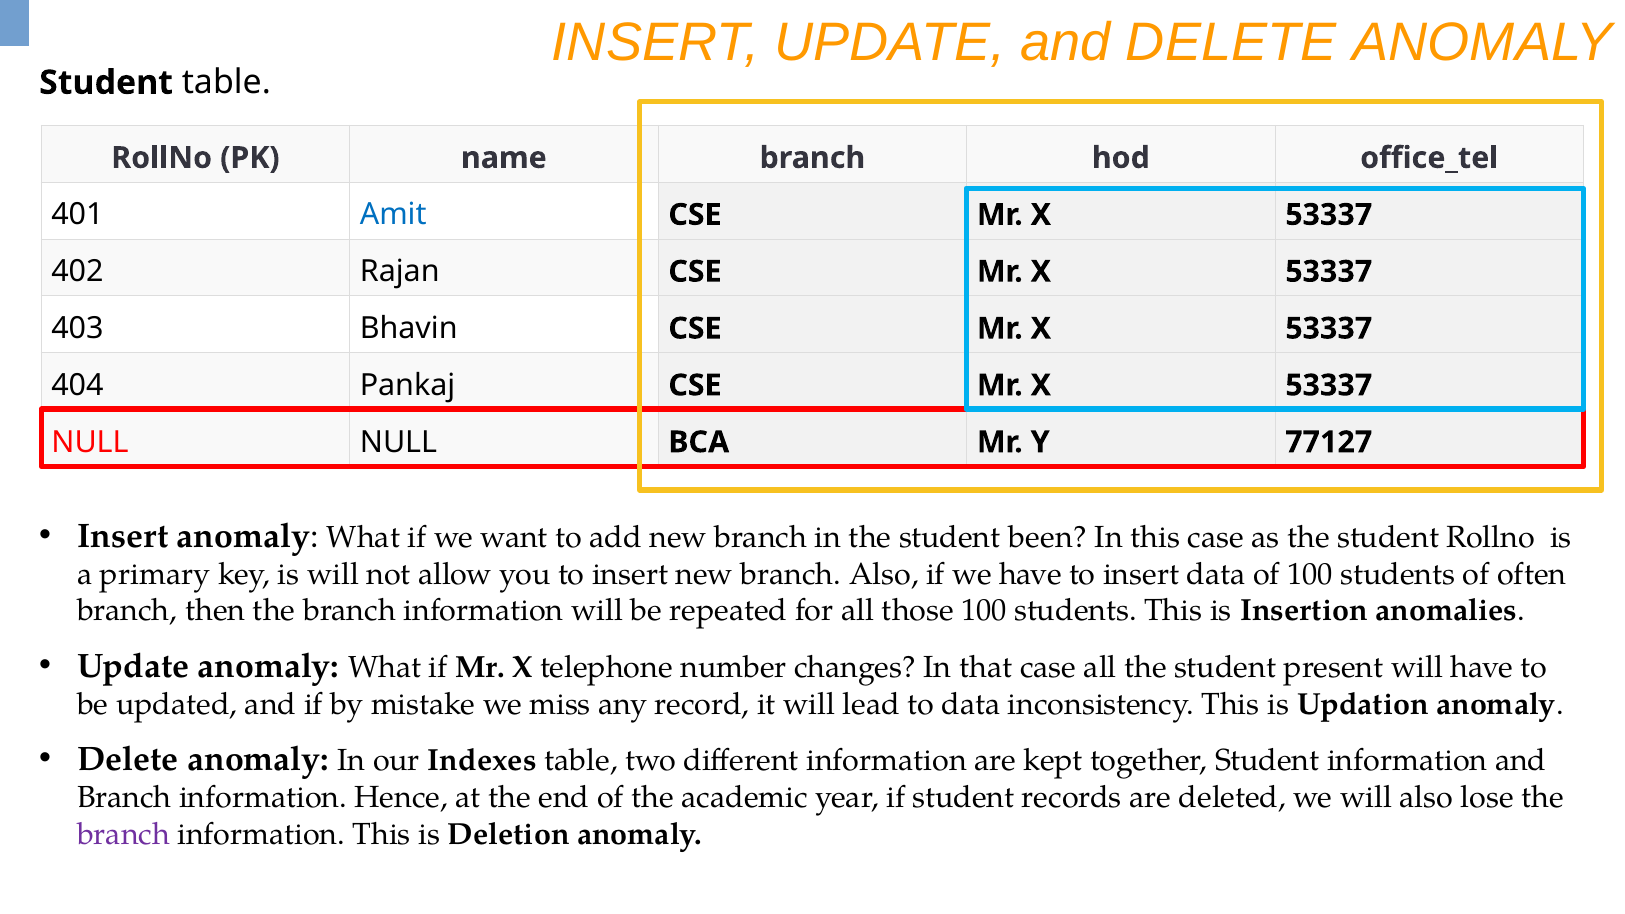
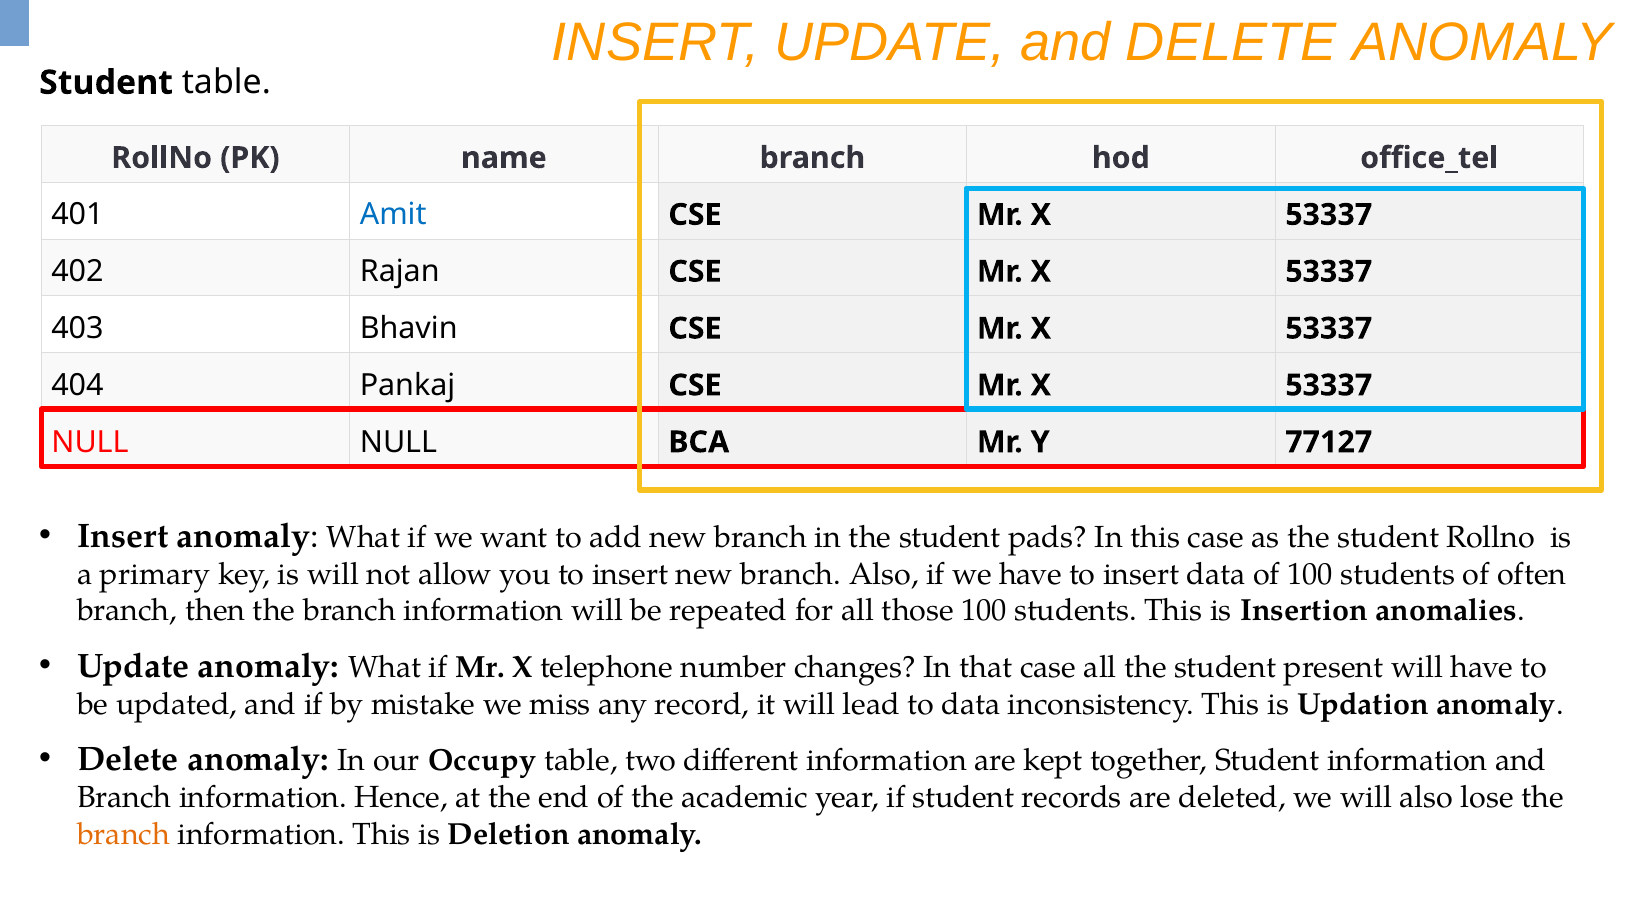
been: been -> pads
Indexes: Indexes -> Occupy
branch at (124, 834) colour: purple -> orange
